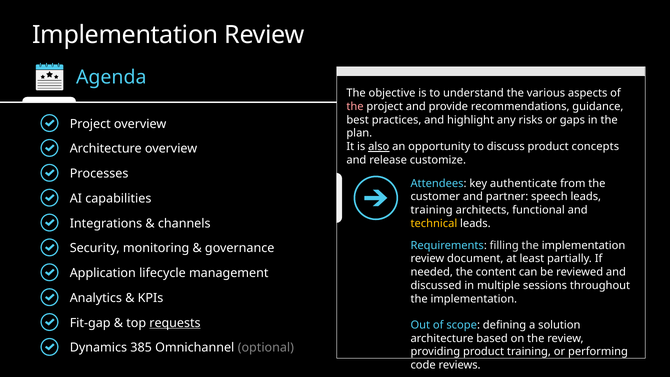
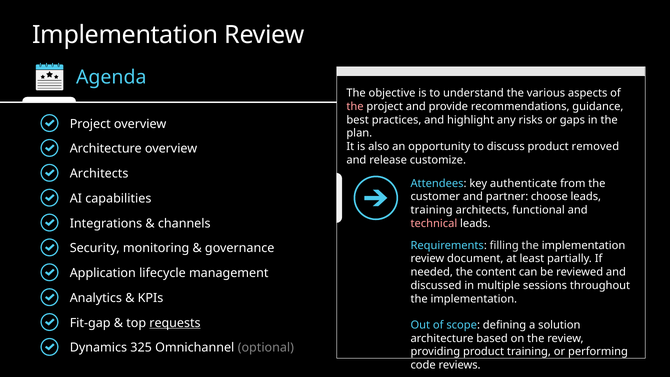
also underline: present -> none
concepts: concepts -> removed
Processes at (99, 174): Processes -> Architects
speech: speech -> choose
technical colour: yellow -> pink
385: 385 -> 325
